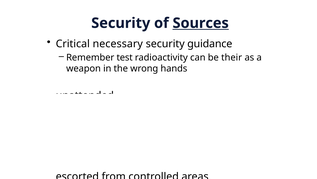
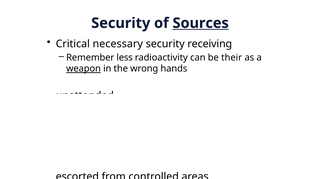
guidance: guidance -> receiving
test: test -> less
weapon underline: none -> present
